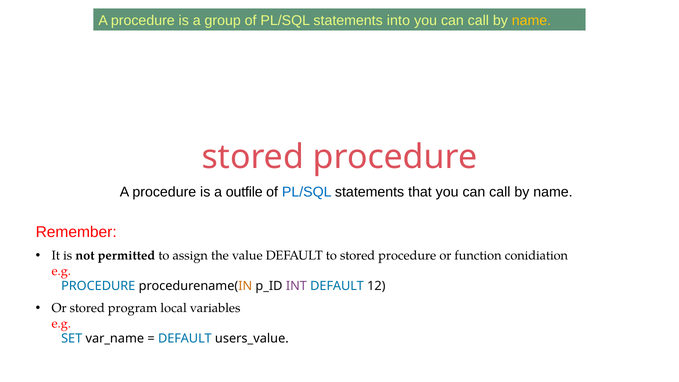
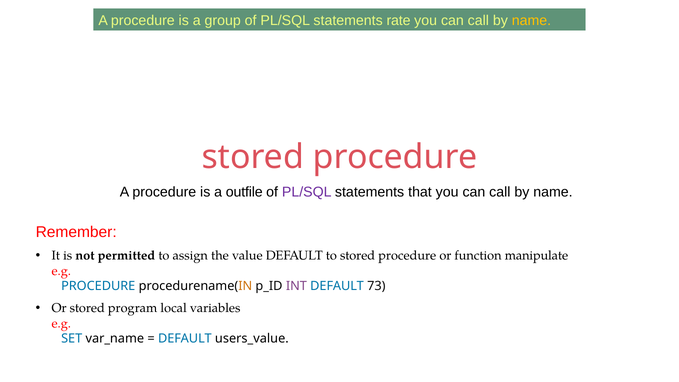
into: into -> rate
PL/SQL at (307, 192) colour: blue -> purple
conidiation: conidiation -> manipulate
12: 12 -> 73
